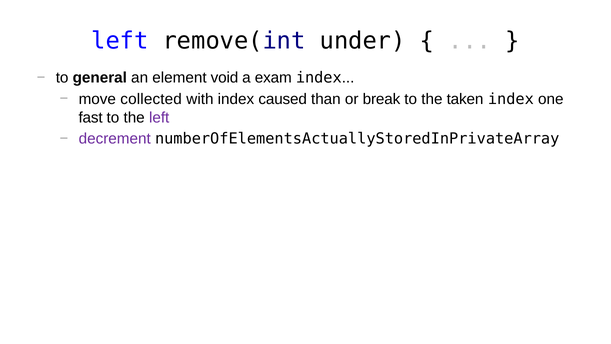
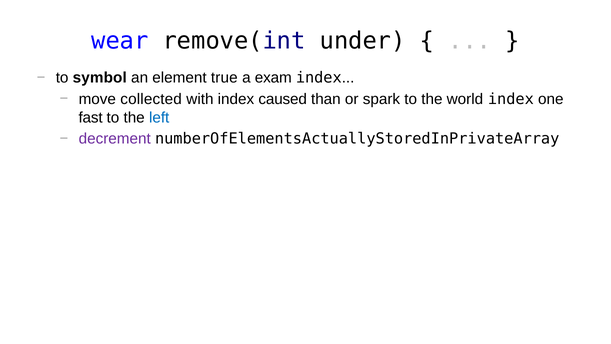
left at (120, 41): left -> wear
general: general -> symbol
void: void -> true
break: break -> spark
taken: taken -> world
left at (159, 117) colour: purple -> blue
